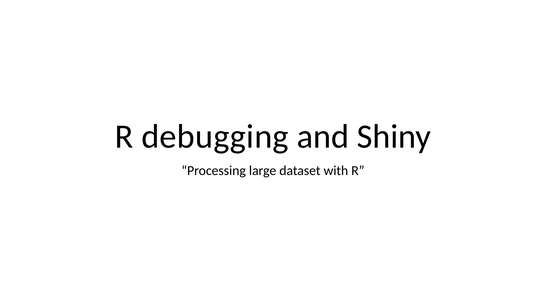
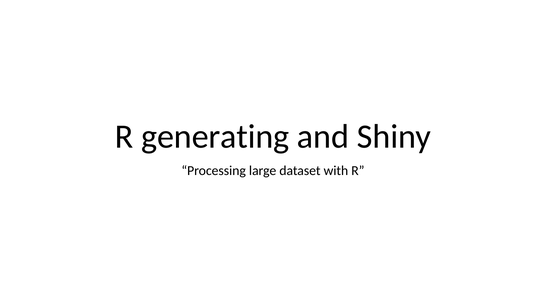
debugging: debugging -> generating
